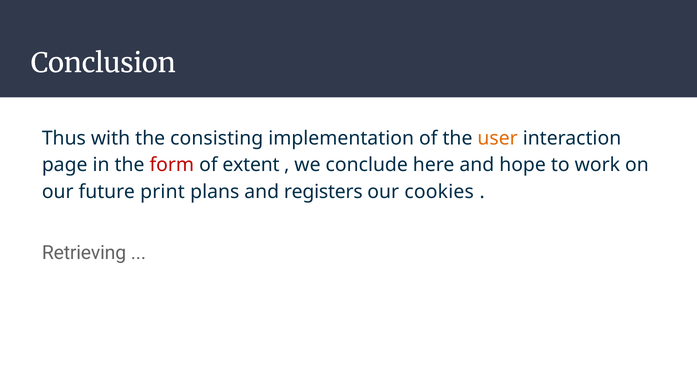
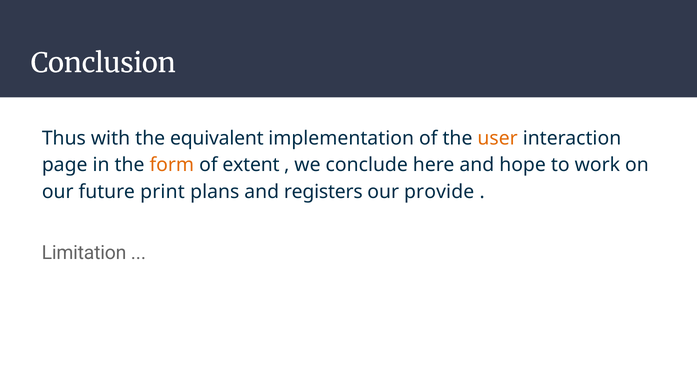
consisting: consisting -> equivalent
form colour: red -> orange
cookies: cookies -> provide
Retrieving: Retrieving -> Limitation
